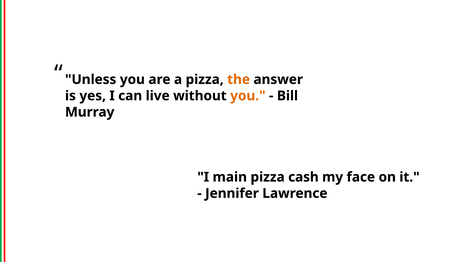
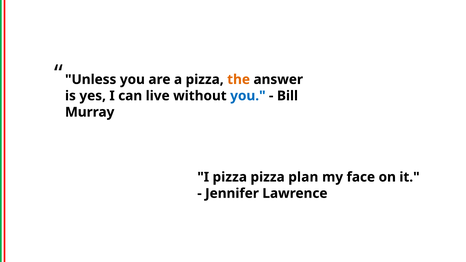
you at (248, 96) colour: orange -> blue
I main: main -> pizza
cash: cash -> plan
